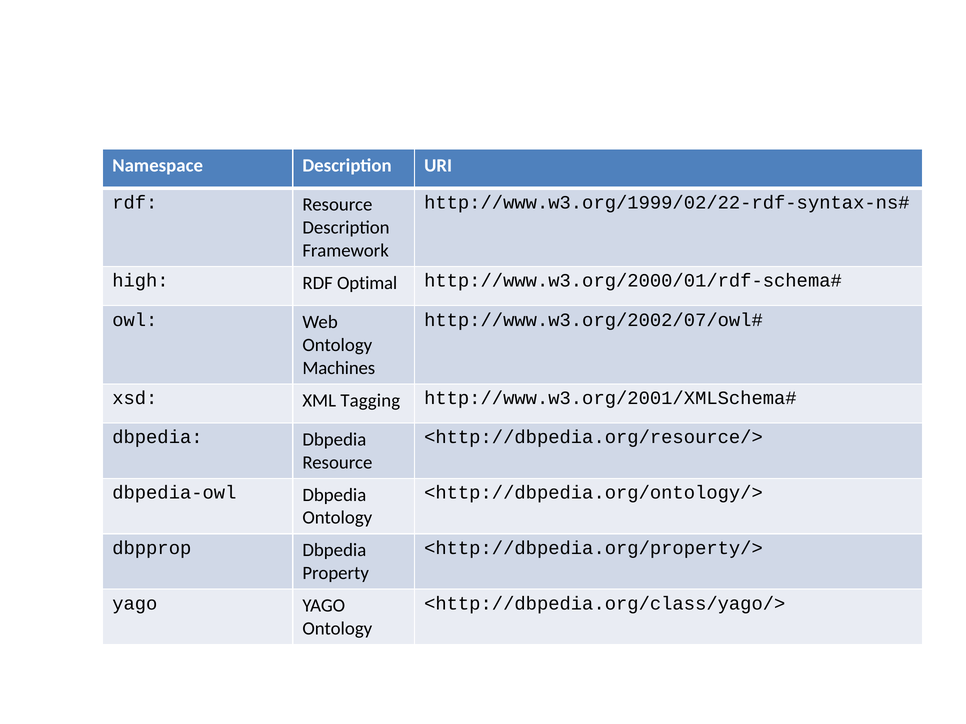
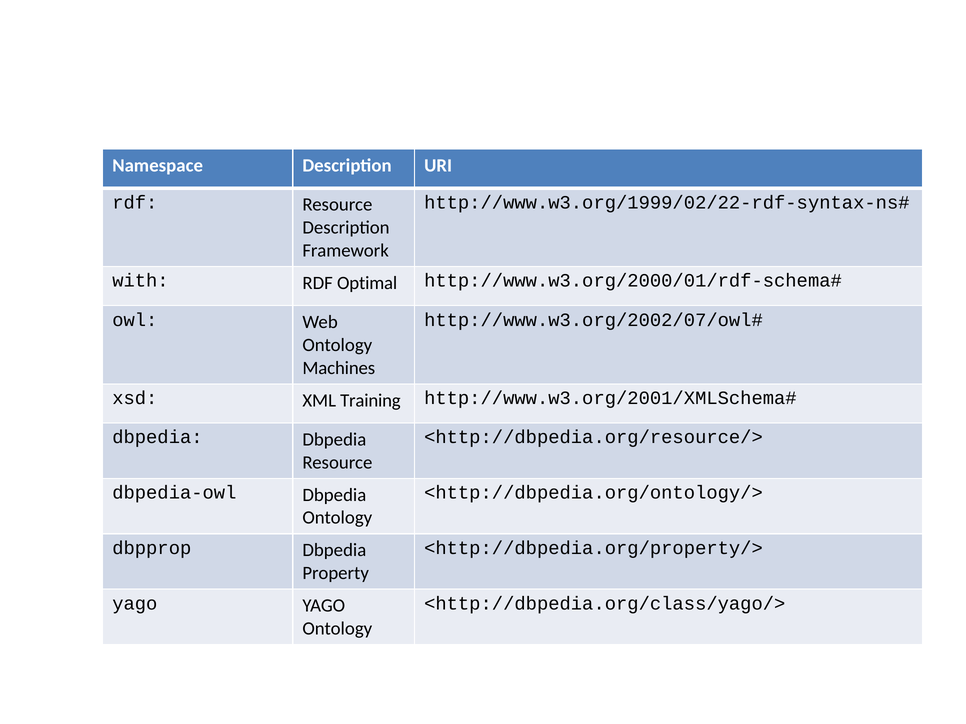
high: high -> with
Tagging: Tagging -> Training
